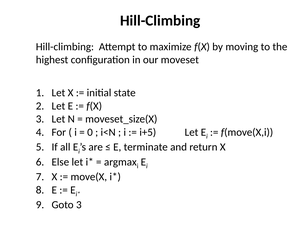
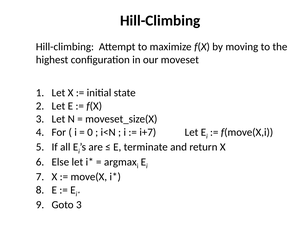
i+5: i+5 -> i+7
